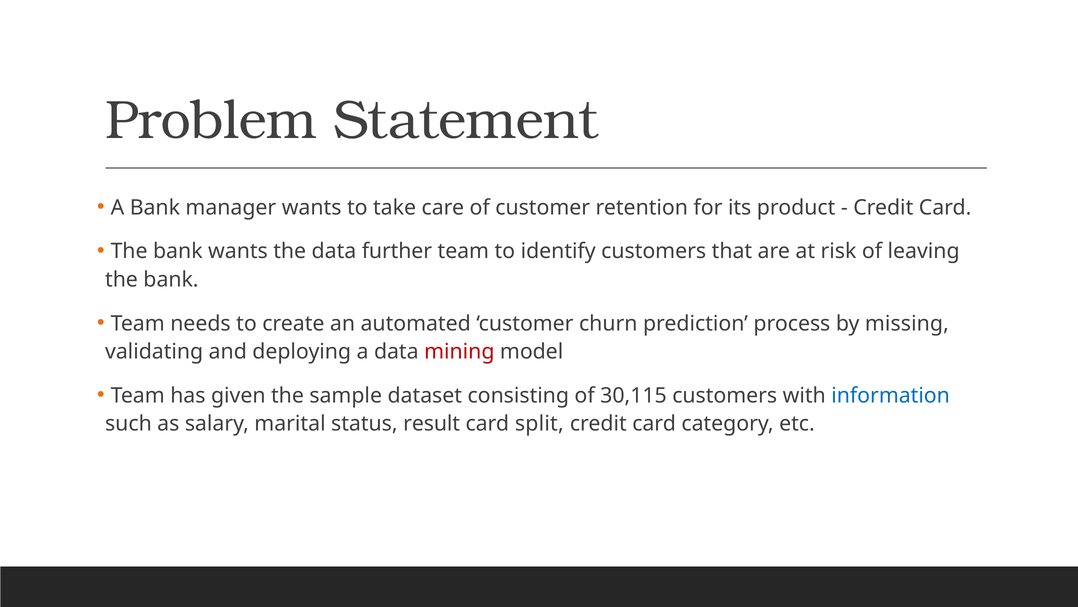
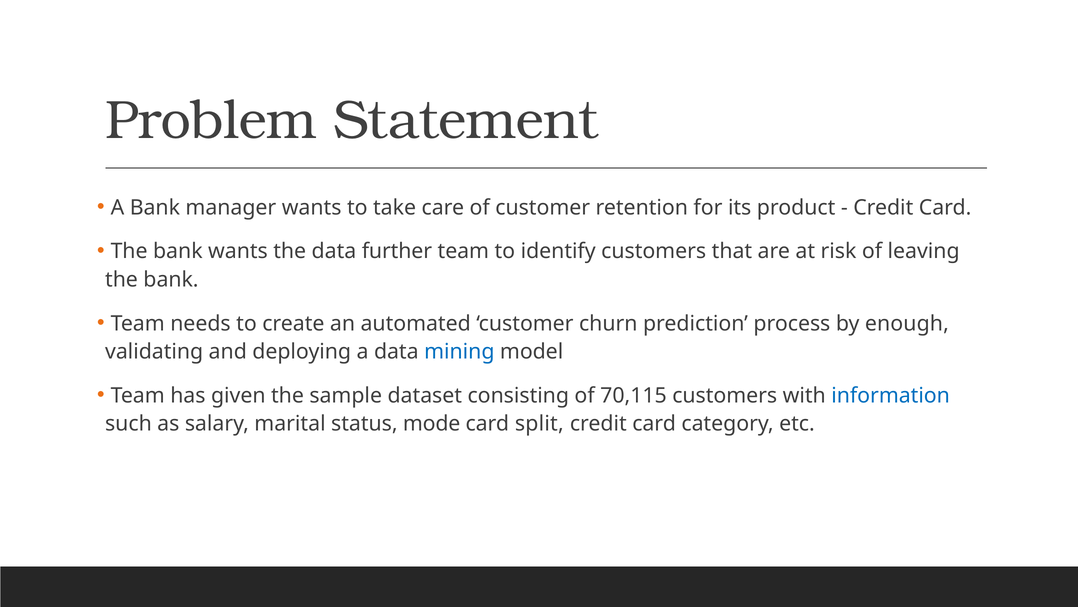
missing: missing -> enough
mining colour: red -> blue
30,115: 30,115 -> 70,115
result: result -> mode
